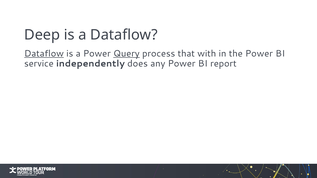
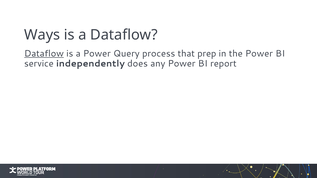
Deep: Deep -> Ways
Query underline: present -> none
with: with -> prep
